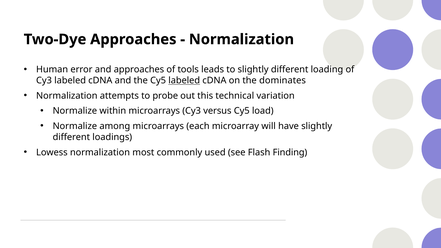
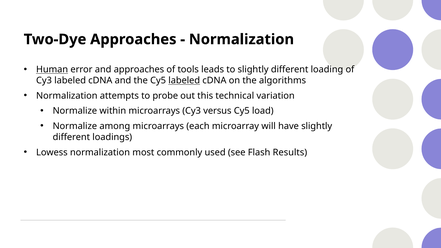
Human underline: none -> present
dominates: dominates -> algorithms
Finding: Finding -> Results
